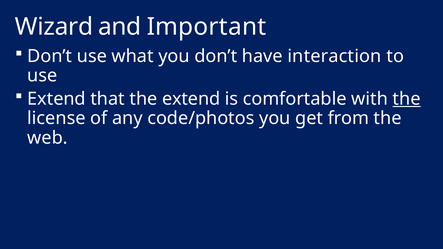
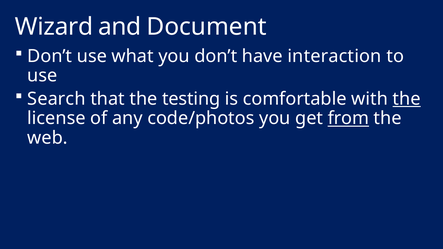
Important: Important -> Document
Extend at (57, 99): Extend -> Search
the extend: extend -> testing
from underline: none -> present
